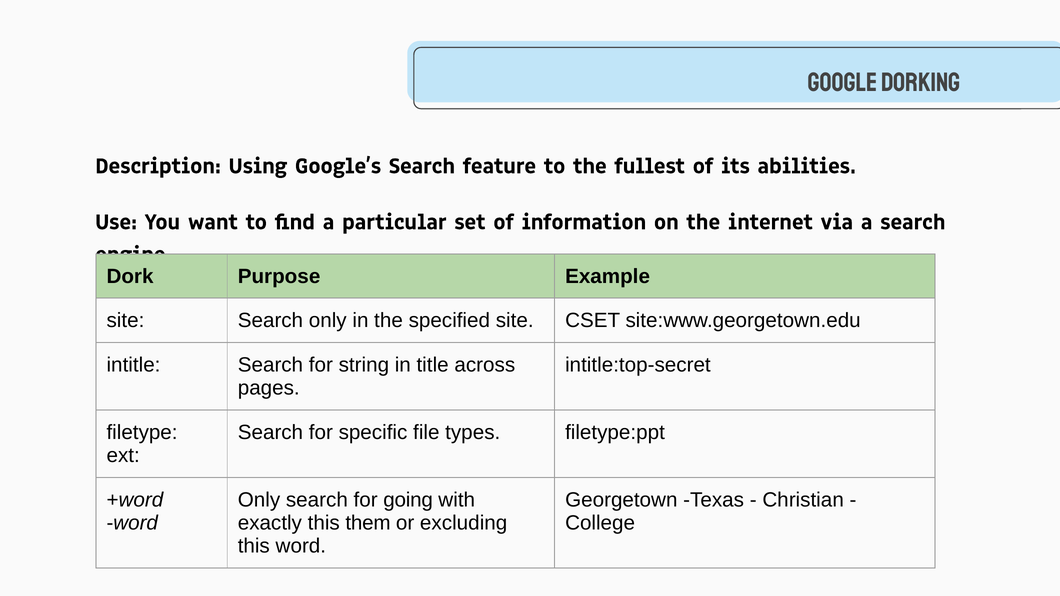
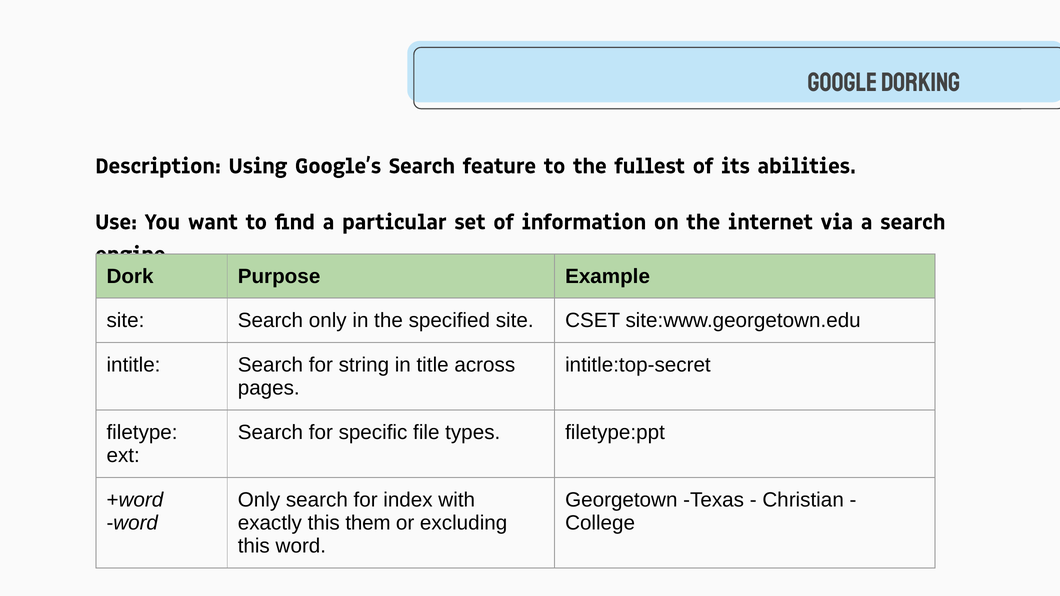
going: going -> index
